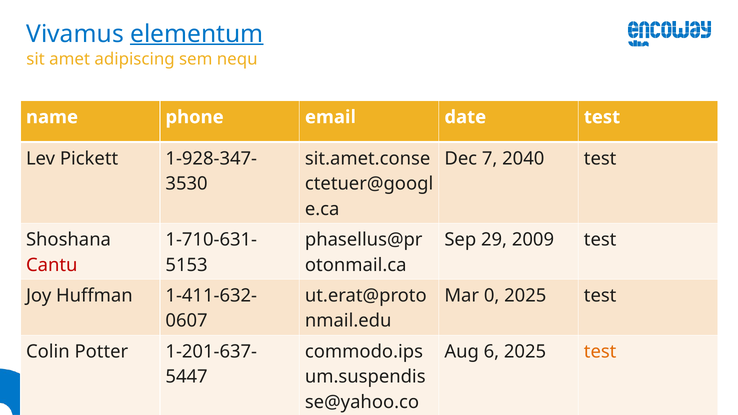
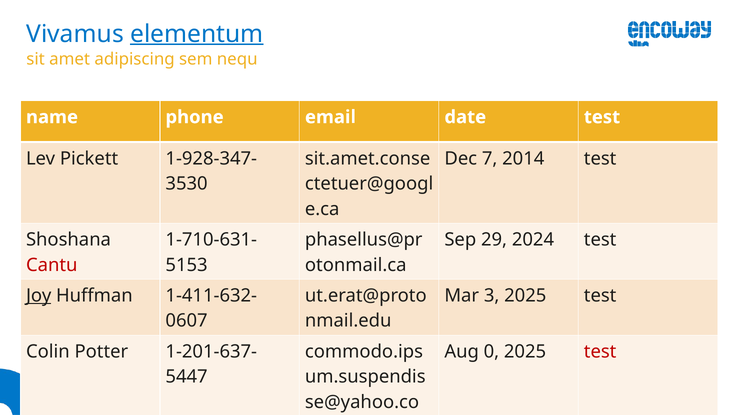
2040: 2040 -> 2014
2009: 2009 -> 2024
Joy underline: none -> present
0: 0 -> 3
6: 6 -> 0
test at (600, 352) colour: orange -> red
